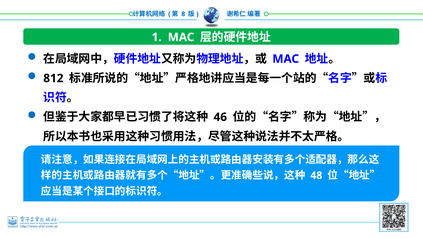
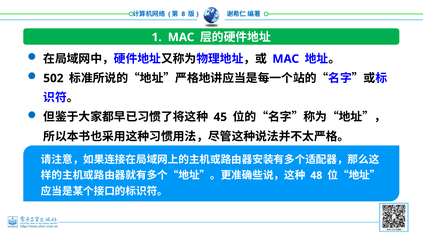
812: 812 -> 502
46: 46 -> 45
